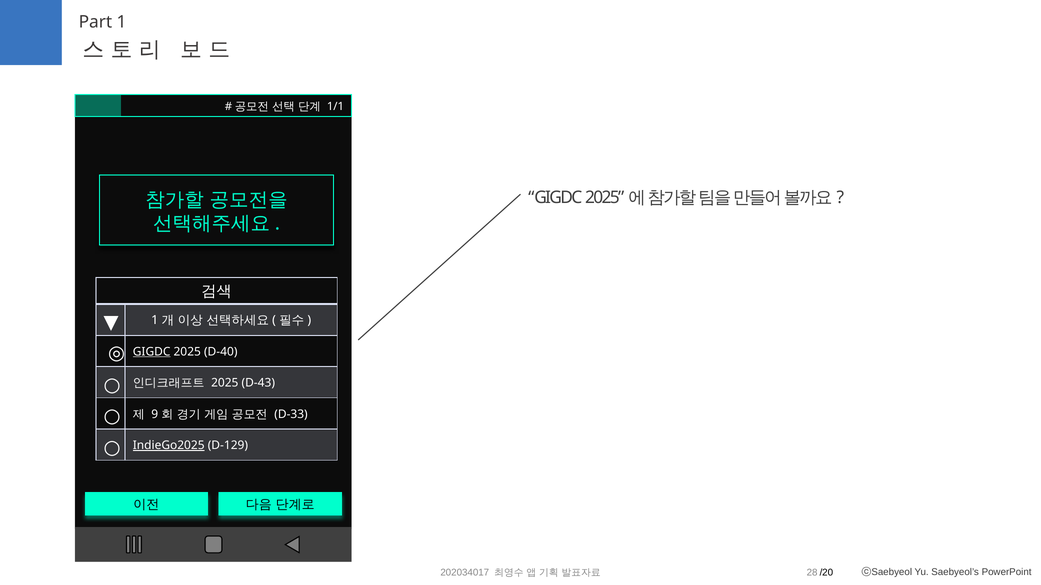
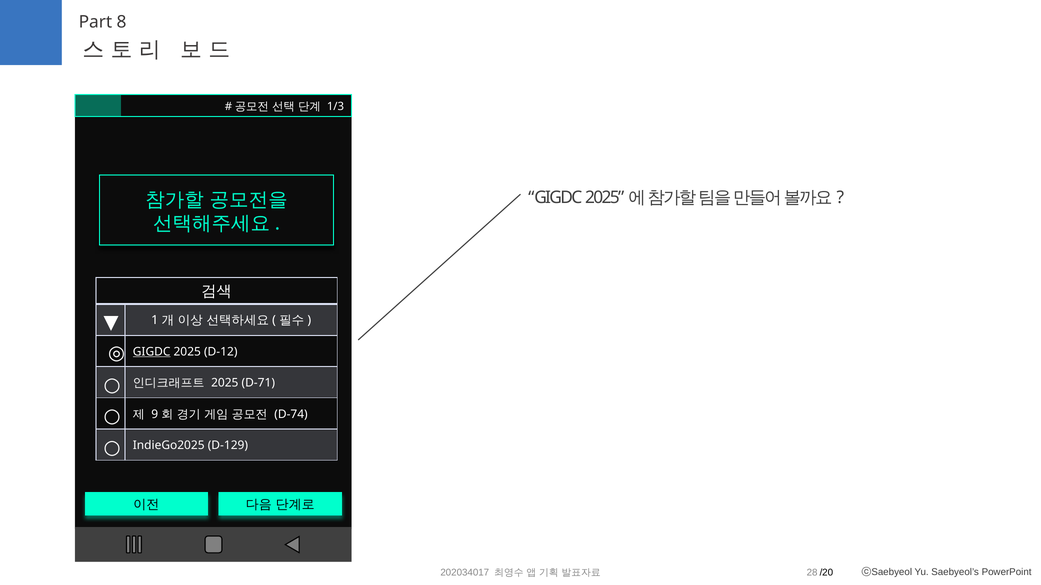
Part 1: 1 -> 8
1/1: 1/1 -> 1/3
D-40: D-40 -> D-12
D-43: D-43 -> D-71
D-33: D-33 -> D-74
IndieGo2025 underline: present -> none
